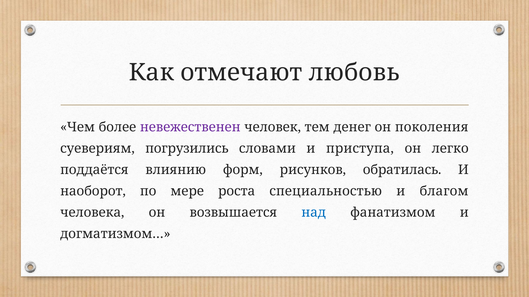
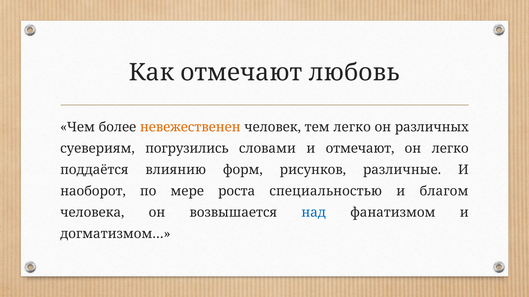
невежественен colour: purple -> orange
тем денег: денег -> легко
поколения: поколения -> различных
и приступа: приступа -> отмечают
обратилась: обратилась -> различные
